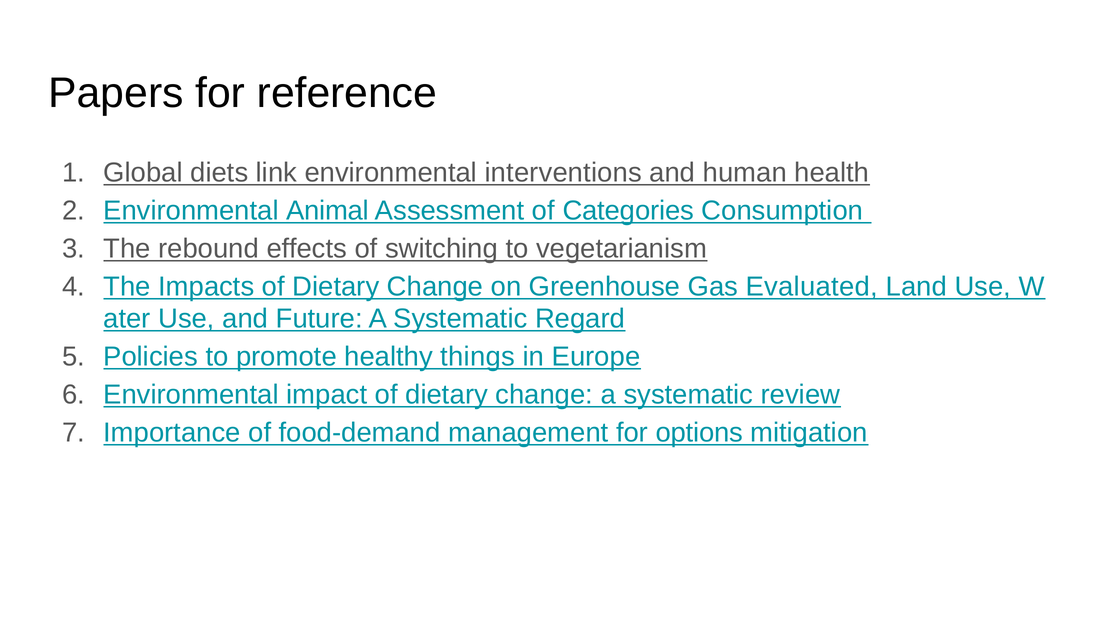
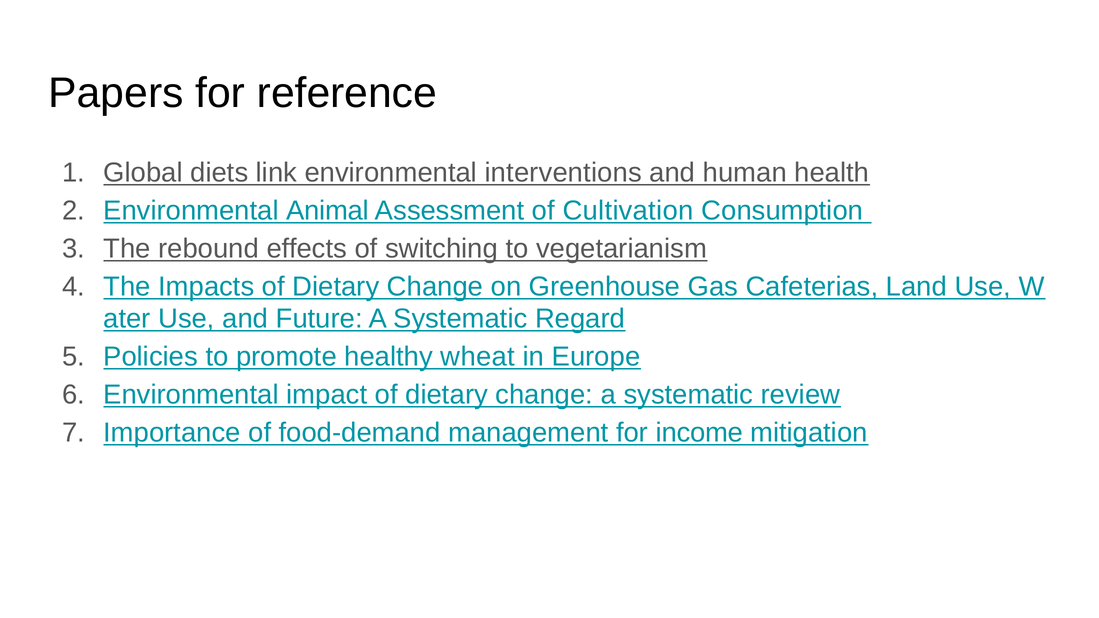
Categories: Categories -> Cultivation
Evaluated: Evaluated -> Cafeterias
things: things -> wheat
options: options -> income
